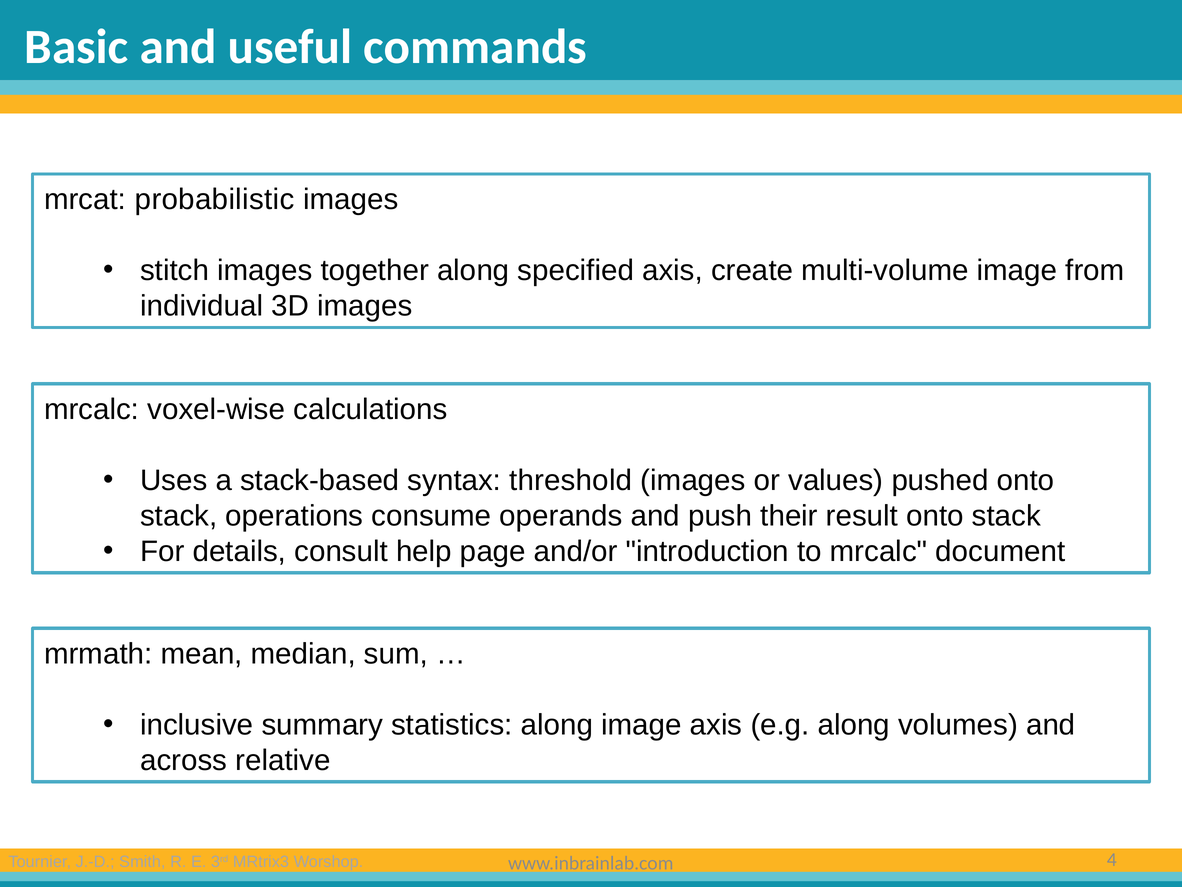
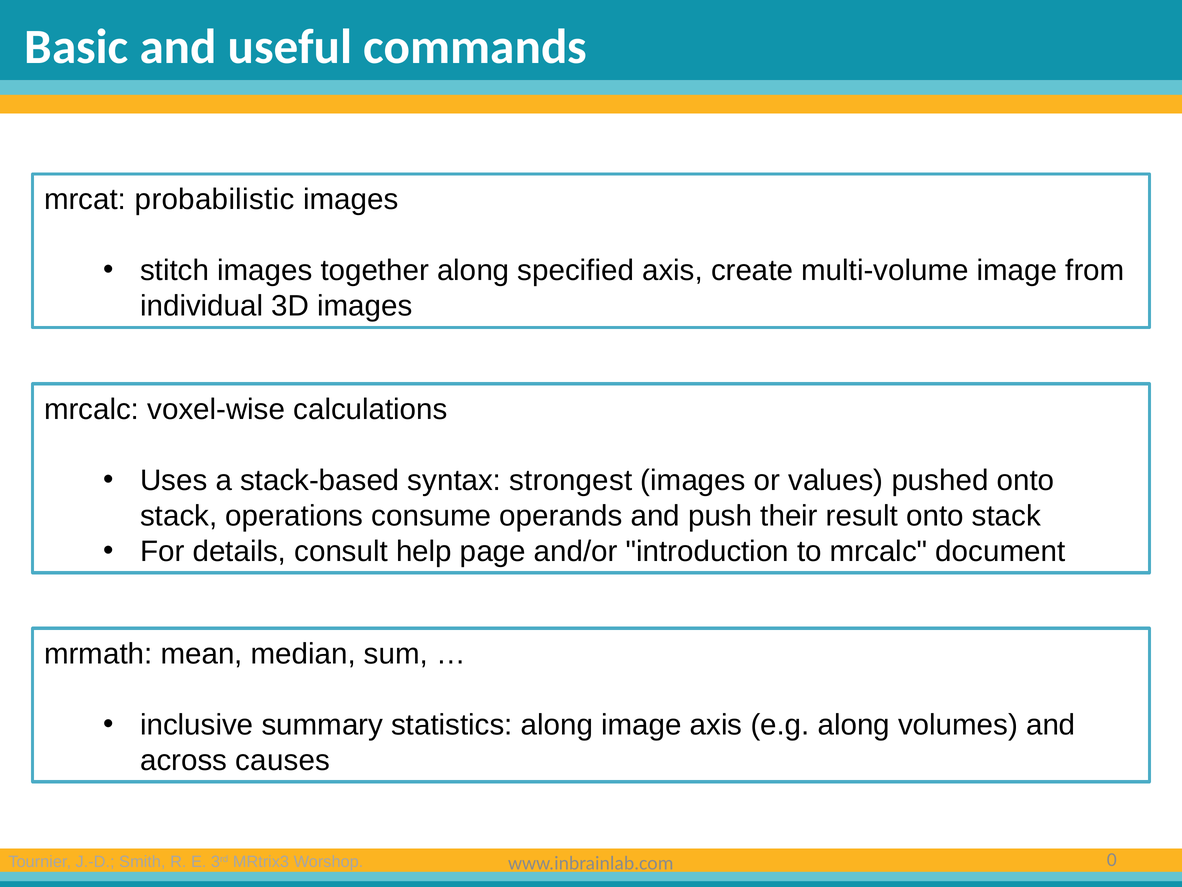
threshold: threshold -> strongest
relative: relative -> causes
4: 4 -> 0
